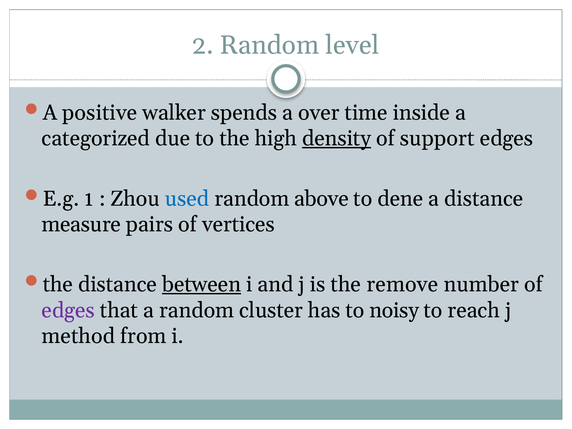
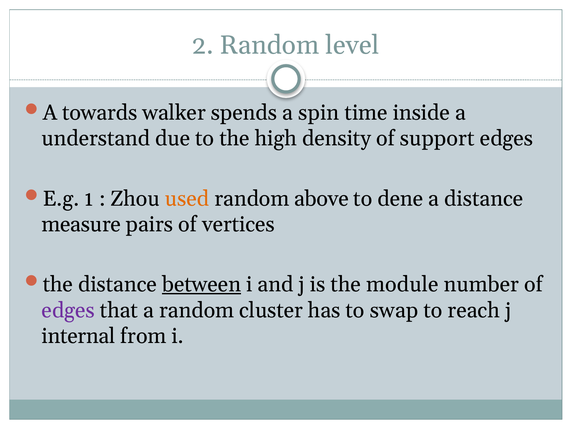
positive: positive -> towards
over: over -> spin
categorized: categorized -> understand
density underline: present -> none
used colour: blue -> orange
remove: remove -> module
noisy: noisy -> swap
method: method -> internal
